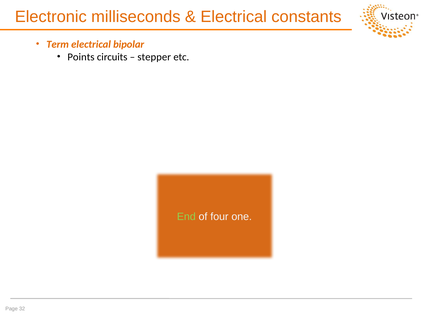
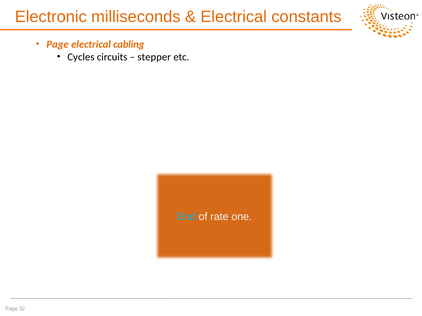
Term at (58, 44): Term -> Page
bipolar: bipolar -> cabling
Points: Points -> Cycles
End colour: light green -> light blue
four: four -> rate
